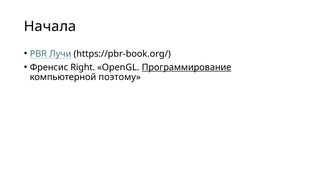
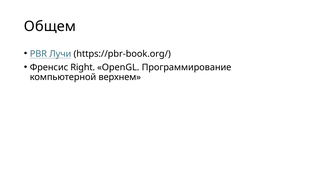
Начала: Начала -> Общем
Программирование underline: present -> none
поэтому: поэтому -> верхнем
